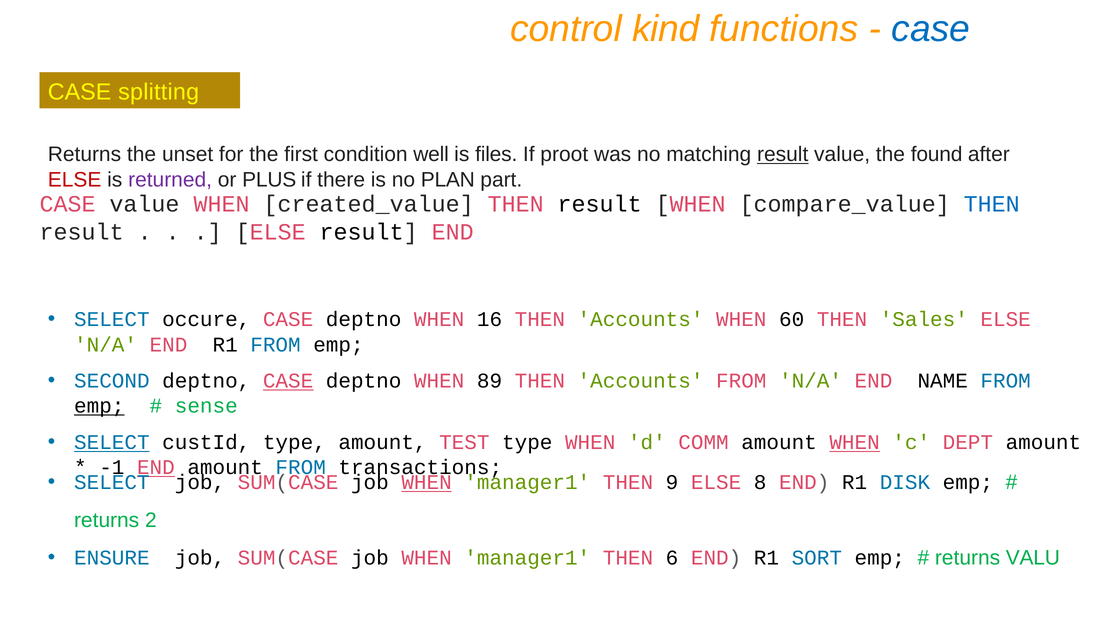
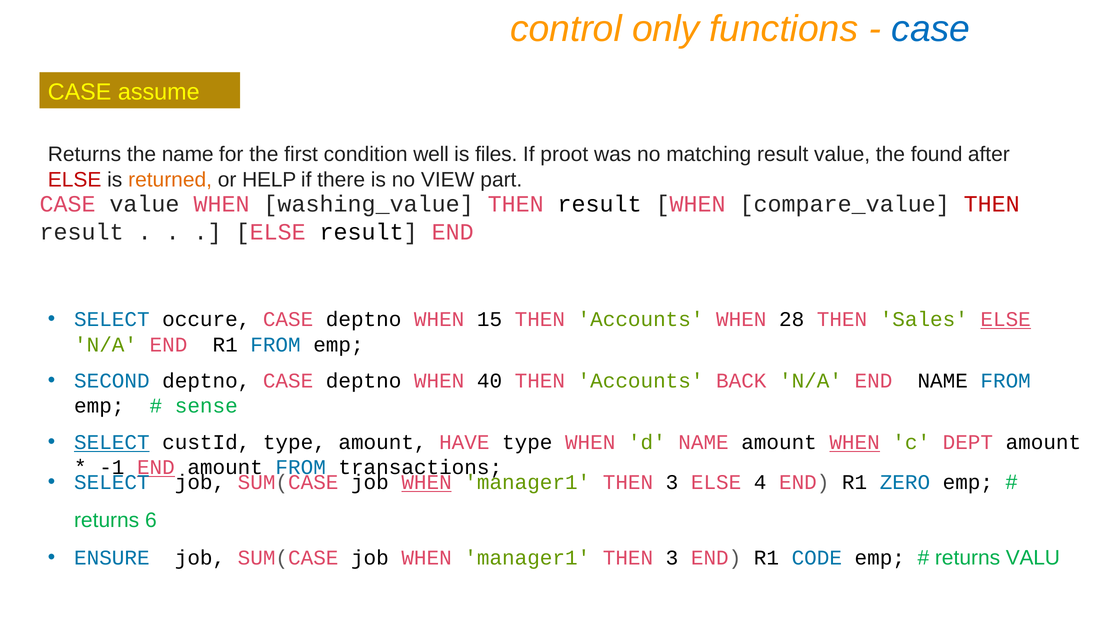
kind: kind -> only
splitting: splitting -> assume
the unset: unset -> name
result at (783, 155) underline: present -> none
returned colour: purple -> orange
PLUS: PLUS -> HELP
PLAN: PLAN -> VIEW
created_value: created_value -> washing_value
THEN at (992, 204) colour: blue -> red
16: 16 -> 15
60: 60 -> 28
ELSE at (1006, 320) underline: none -> present
CASE at (288, 381) underline: present -> none
89: 89 -> 40
Accounts FROM: FROM -> BACK
emp at (99, 406) underline: present -> none
TEST: TEST -> HAVE
d COMM: COMM -> NAME
9 at (672, 483): 9 -> 3
8: 8 -> 4
DISK: DISK -> ZERO
2: 2 -> 6
6 at (672, 558): 6 -> 3
SORT: SORT -> CODE
